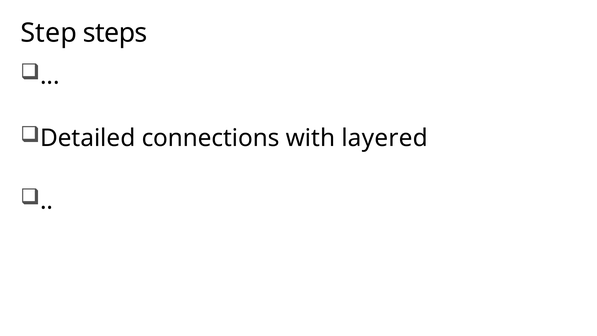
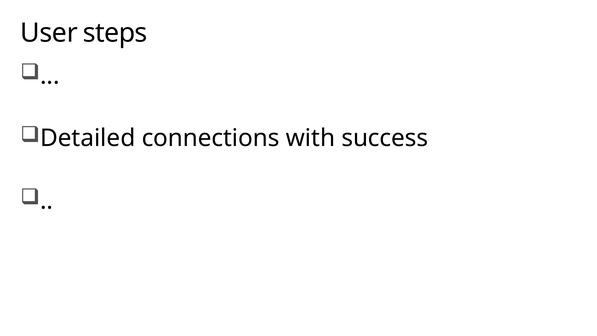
Step: Step -> User
layered: layered -> success
